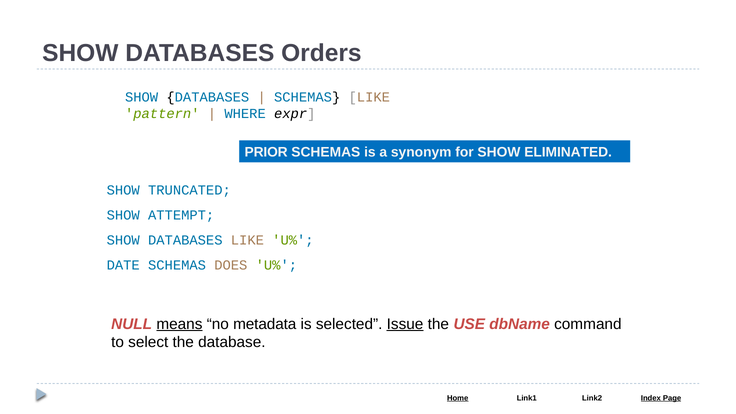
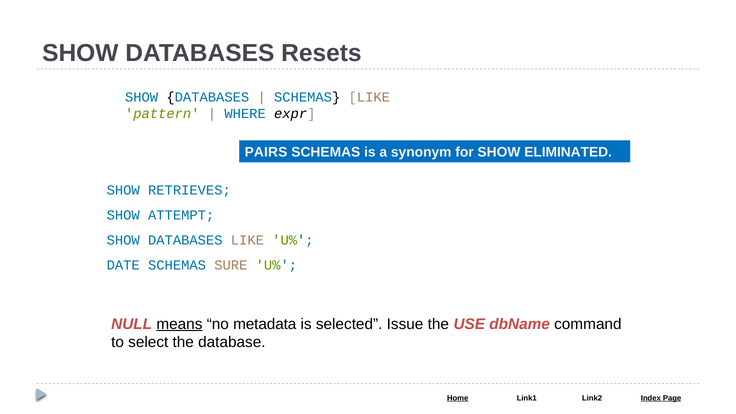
Orders: Orders -> Resets
PRIOR: PRIOR -> PAIRS
TRUNCATED: TRUNCATED -> RETRIEVES
DOES: DOES -> SURE
Issue underline: present -> none
